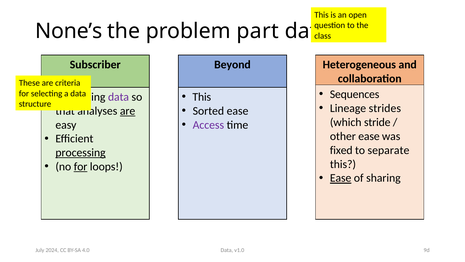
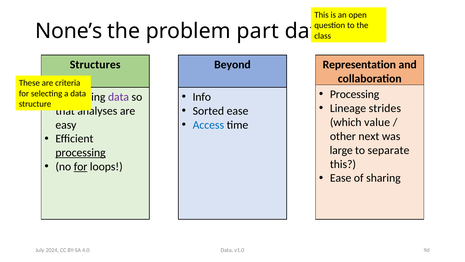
Heterogeneous: Heterogeneous -> Representation
Subscriber: Subscriber -> Structures
Sequences at (355, 94): Sequences -> Processing
This at (202, 97): This -> Info
are at (128, 111) underline: present -> none
stride: stride -> value
Access colour: purple -> blue
other ease: ease -> next
fixed: fixed -> large
Ease at (341, 178) underline: present -> none
